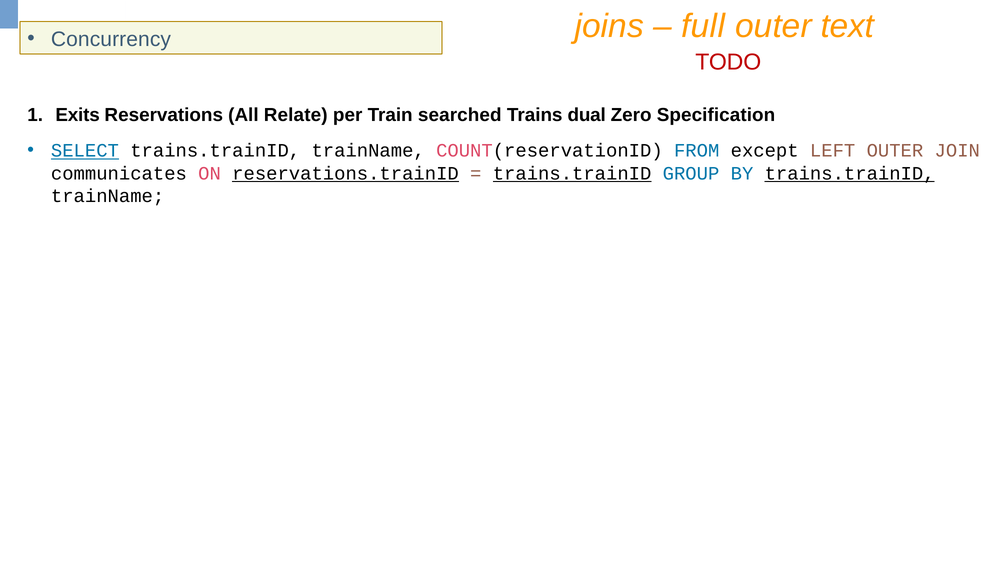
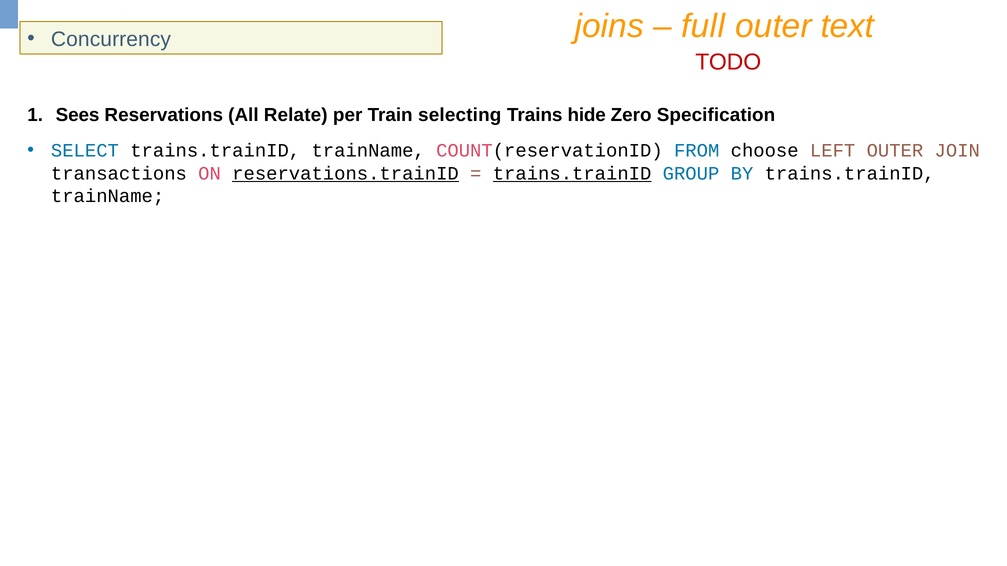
Exits: Exits -> Sees
searched: searched -> selecting
dual: dual -> hide
SELECT underline: present -> none
except: except -> choose
communicates: communicates -> transactions
trains.trainID at (850, 174) underline: present -> none
